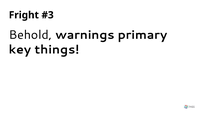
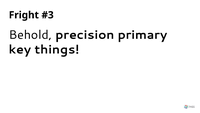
warnings: warnings -> precision
